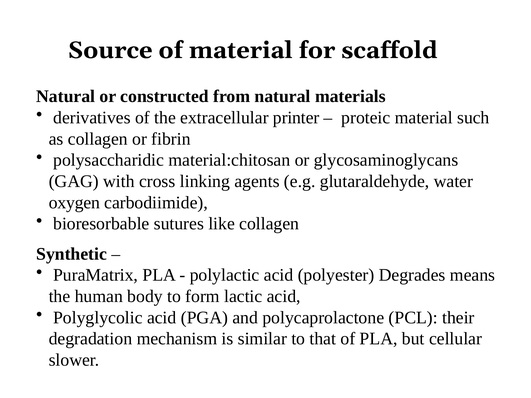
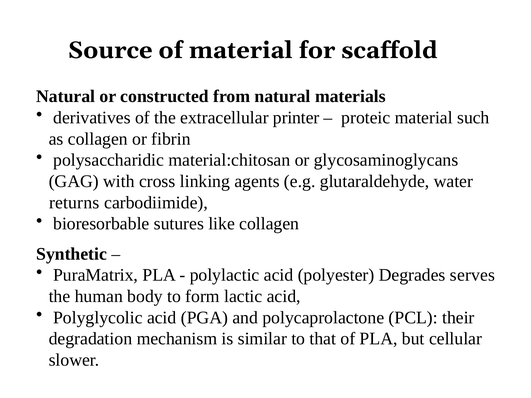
oxygen: oxygen -> returns
means: means -> serves
